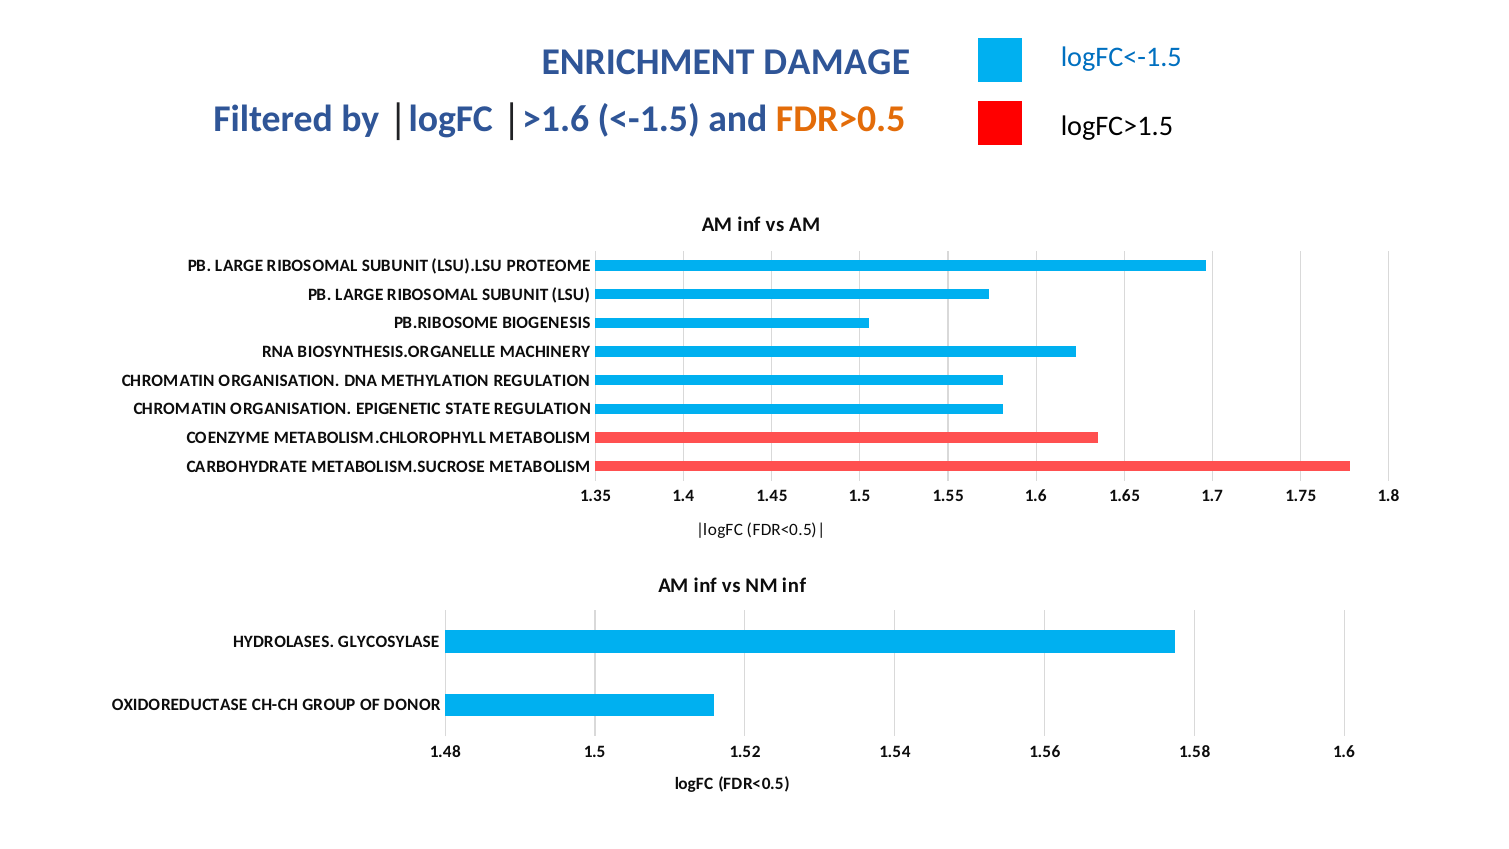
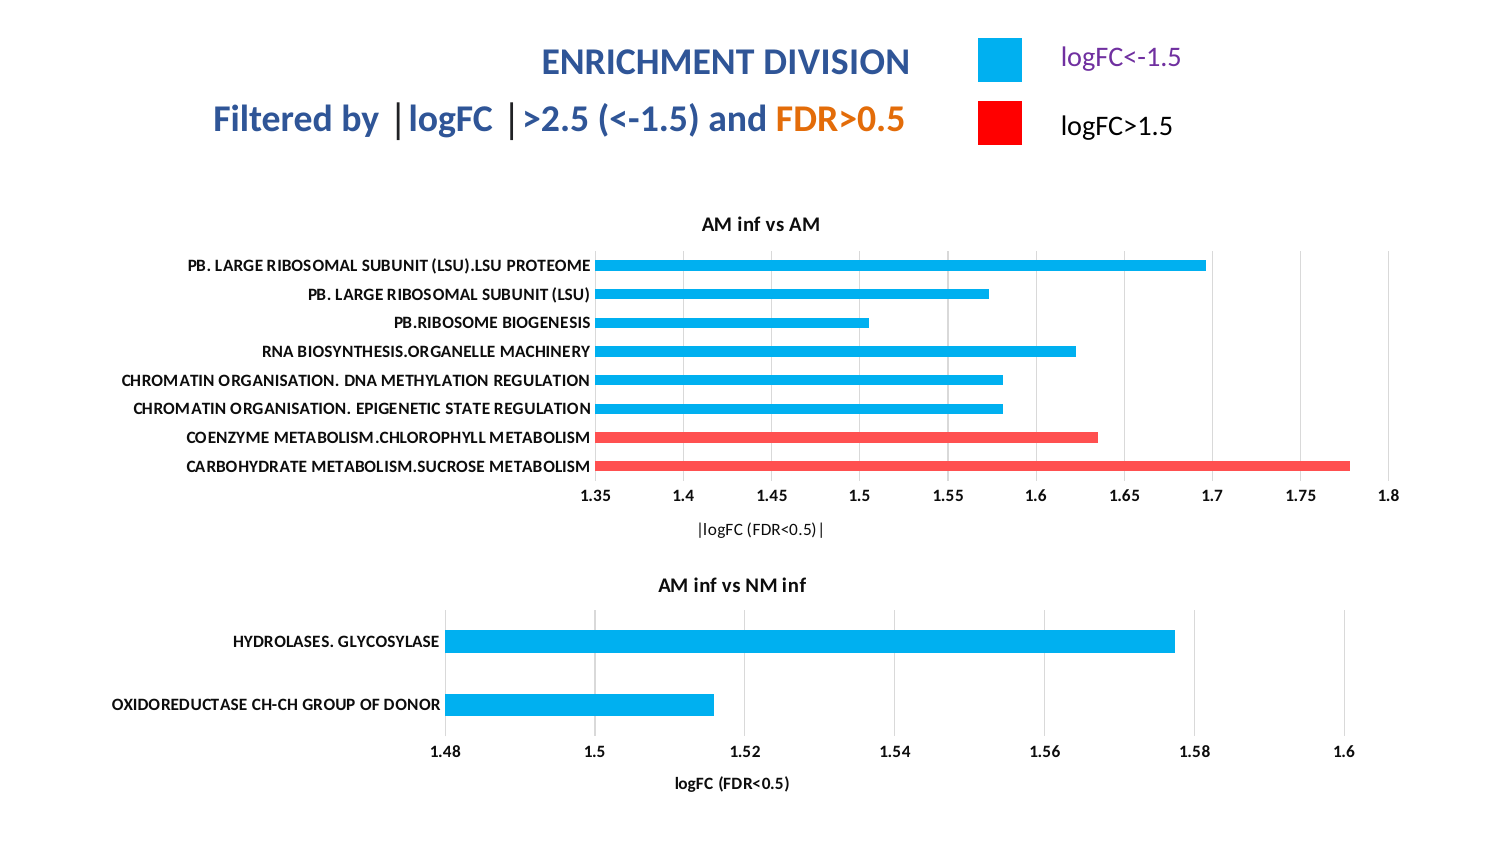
logFC<-1.5 colour: blue -> purple
DAMAGE: DAMAGE -> DIVISION
>1.6: >1.6 -> >2.5
